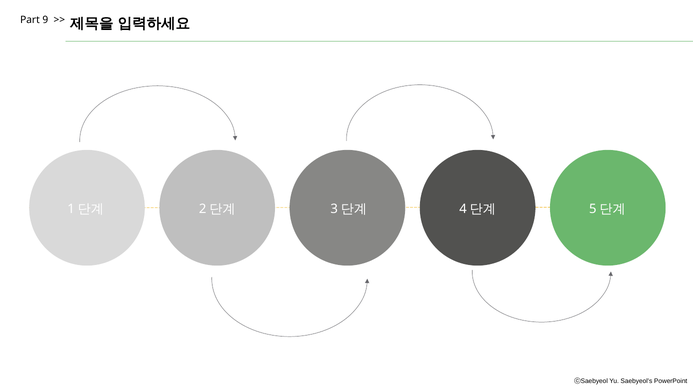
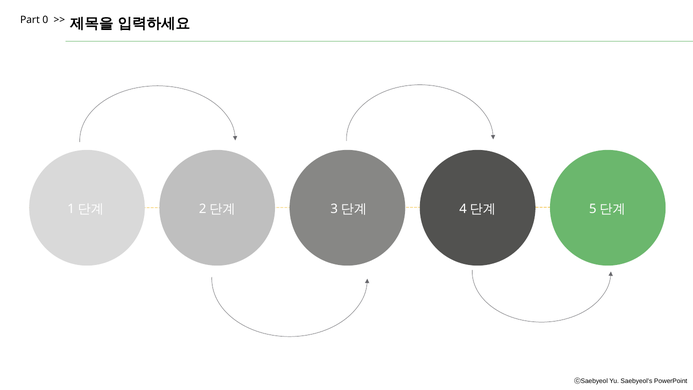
9: 9 -> 0
